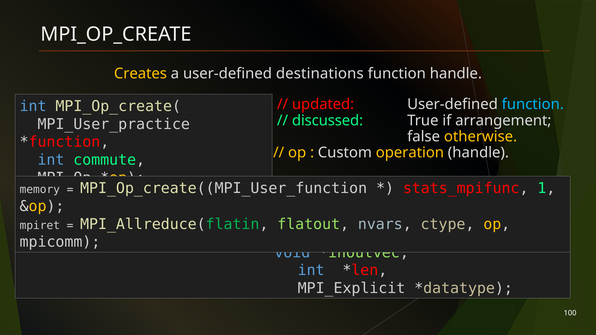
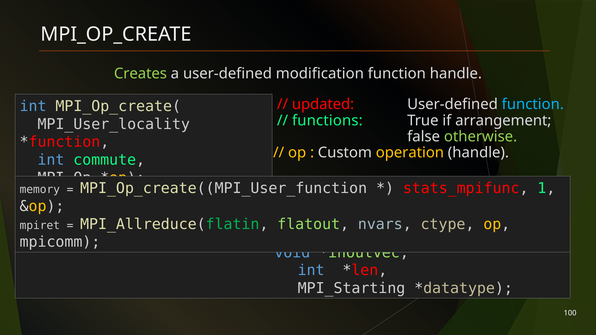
Creates colour: yellow -> light green
destinations: destinations -> modification
discussed: discussed -> functions
MPI_User_practice: MPI_User_practice -> MPI_User_locality
otherwise colour: yellow -> light green
MPI_Explicit: MPI_Explicit -> MPI_Starting
